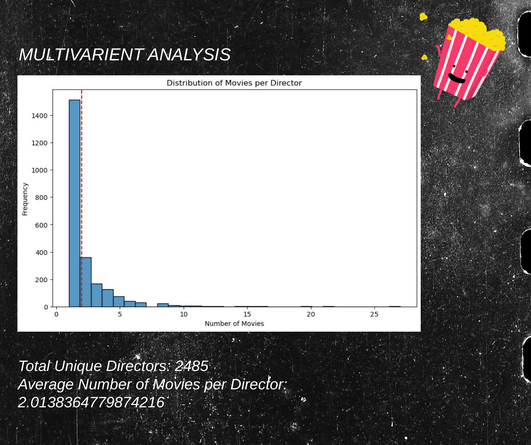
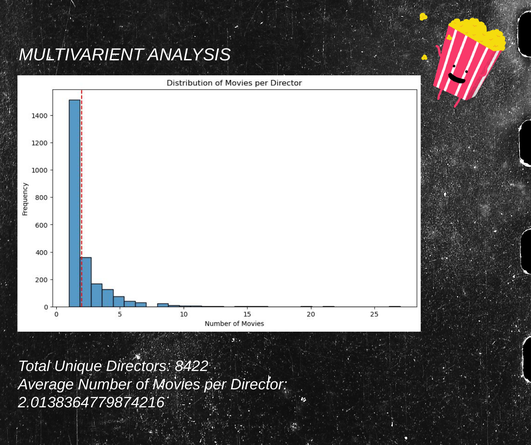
2485: 2485 -> 8422
